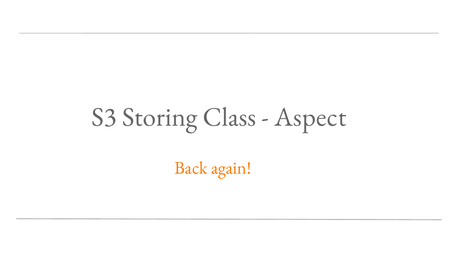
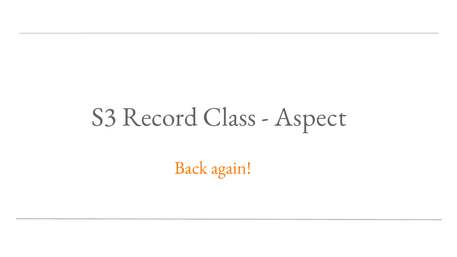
Storing: Storing -> Record
